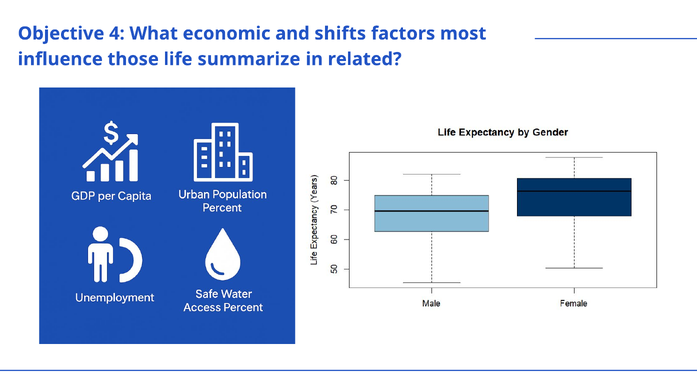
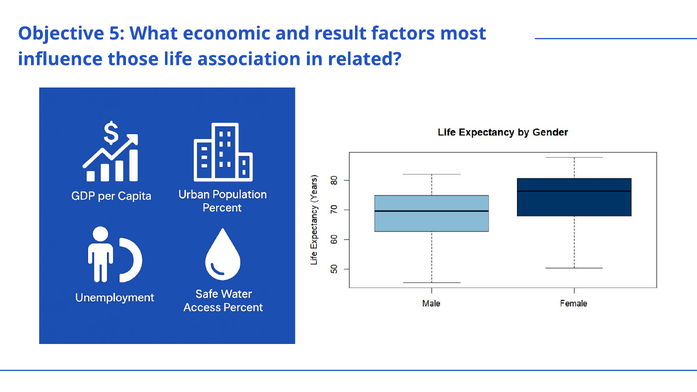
4: 4 -> 5
shifts: shifts -> result
summarize: summarize -> association
